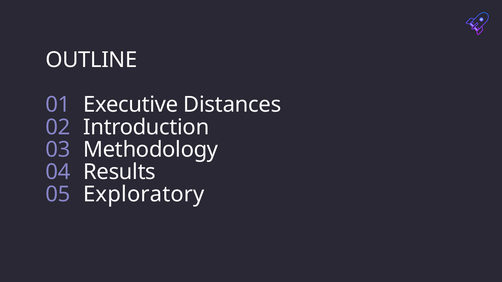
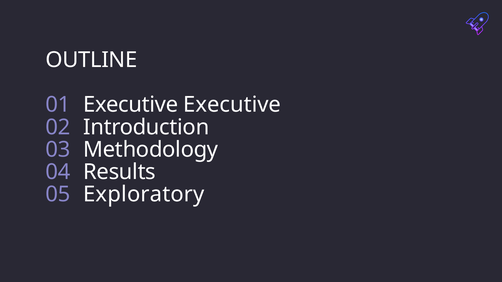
Executive Distances: Distances -> Executive
